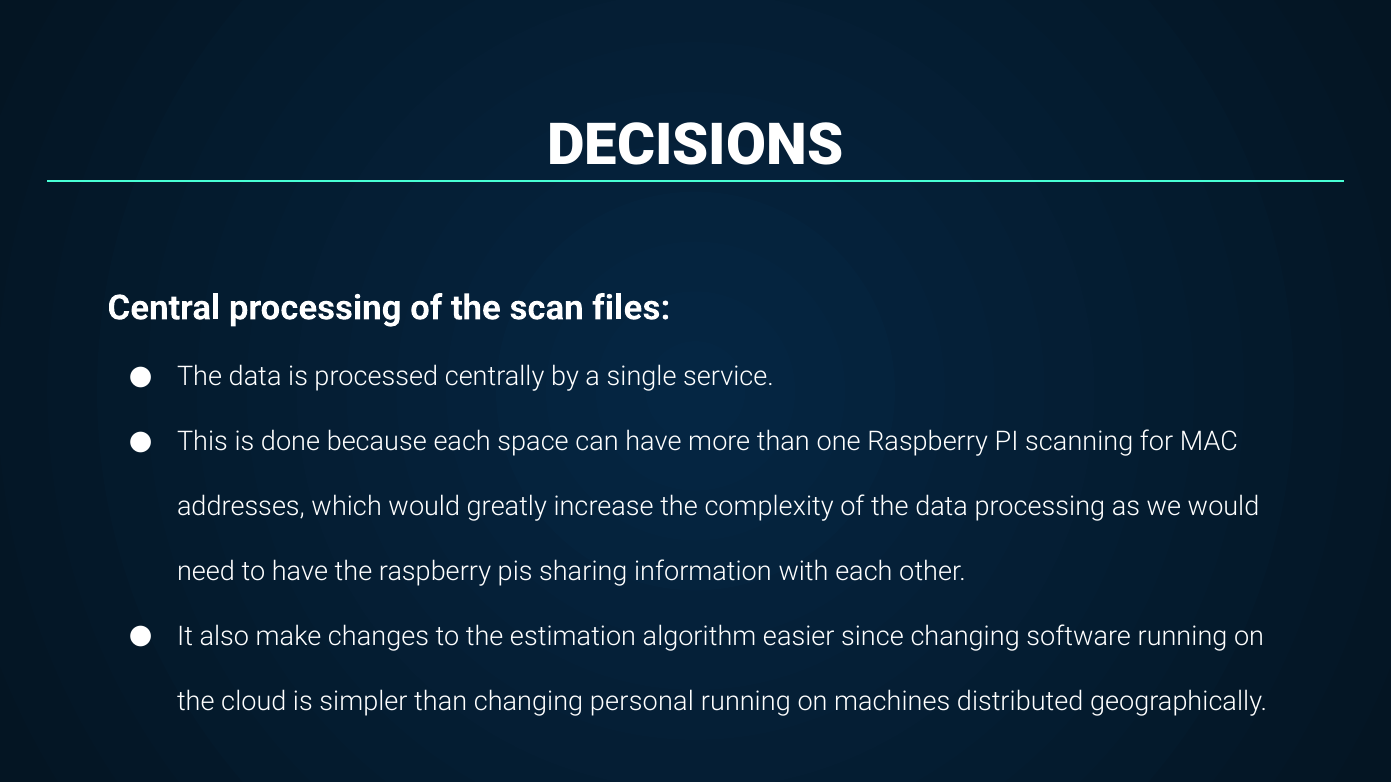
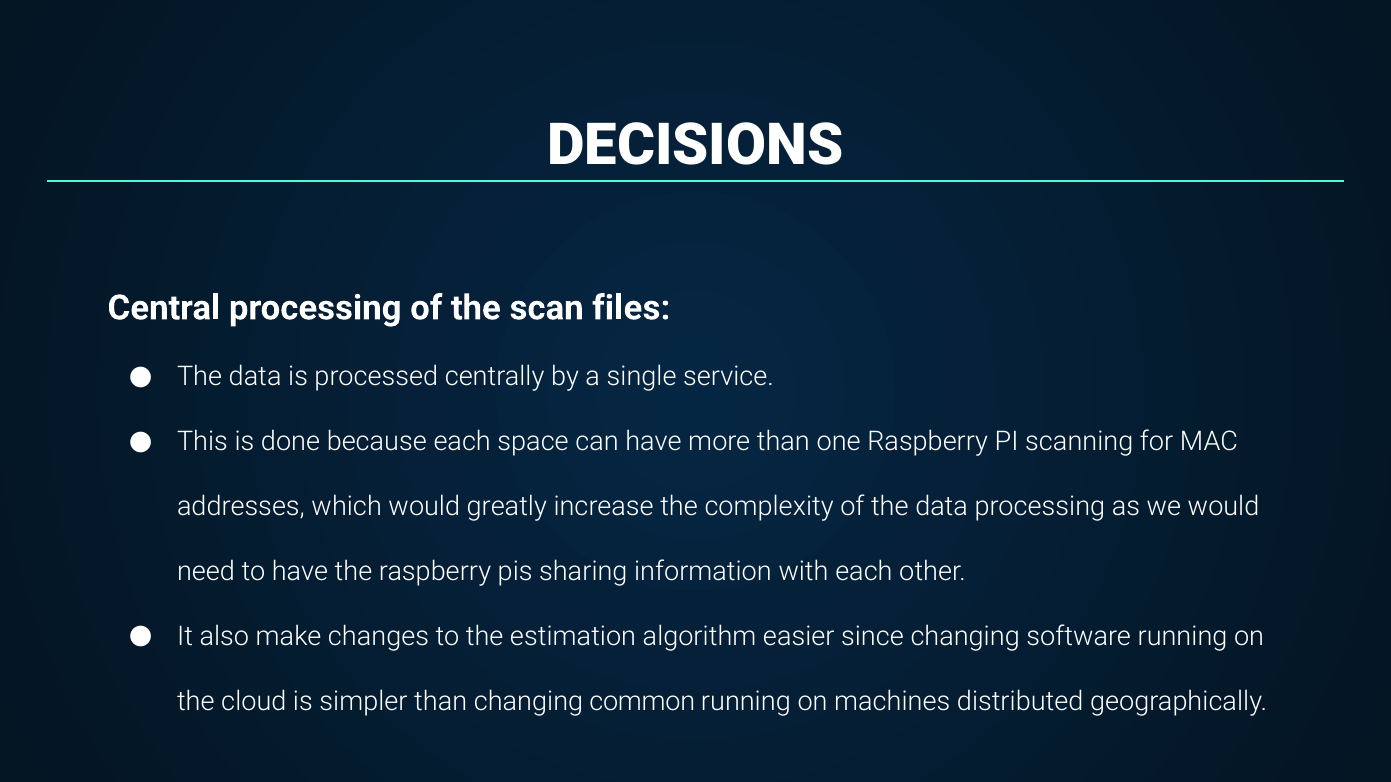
personal: personal -> common
